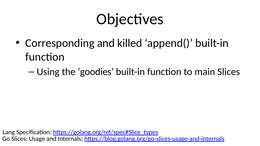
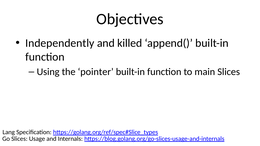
Corresponding: Corresponding -> Independently
goodies: goodies -> pointer
